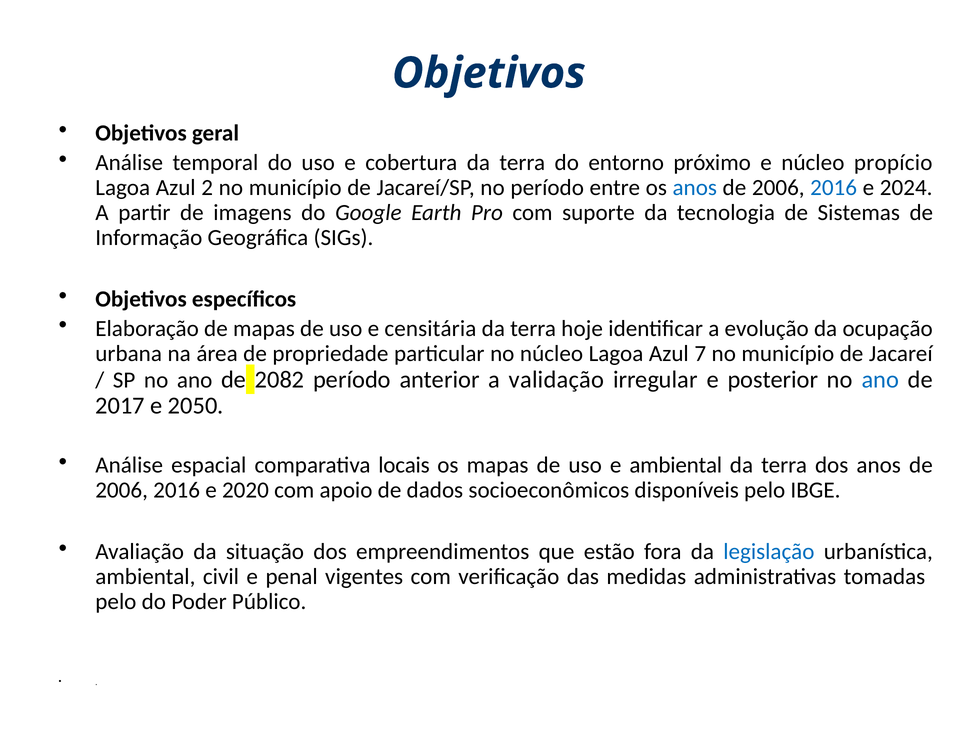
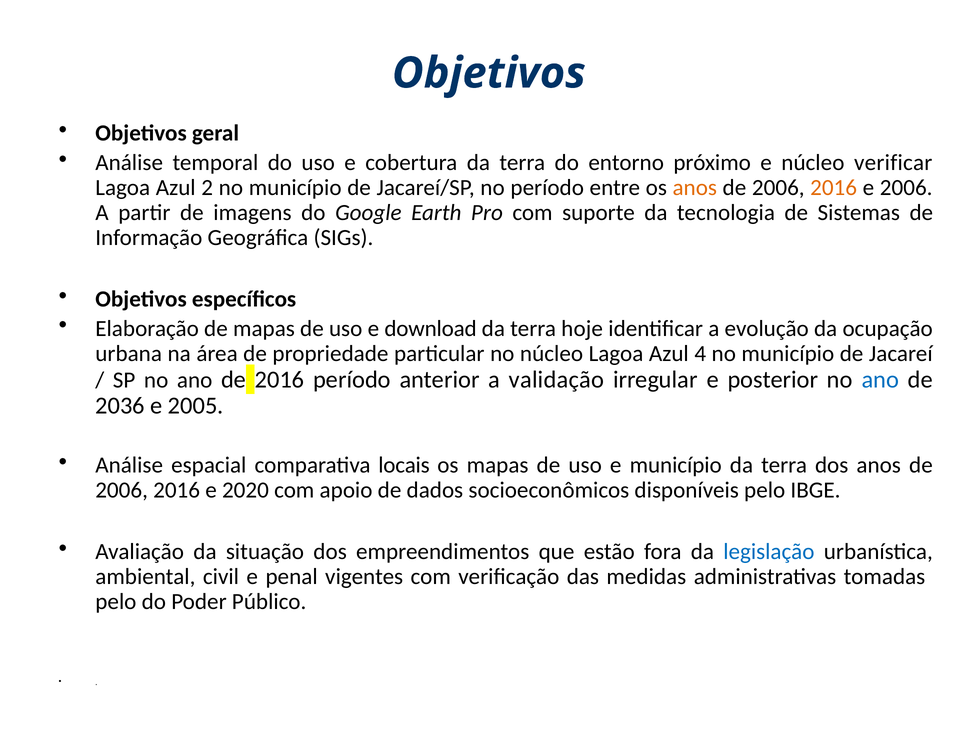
propício: propício -> verificar
anos at (695, 188) colour: blue -> orange
2016 at (834, 188) colour: blue -> orange
e 2024: 2024 -> 2006
censitária: censitária -> download
7: 7 -> 4
de 2082: 2082 -> 2016
2017: 2017 -> 2036
2050: 2050 -> 2005
e ambiental: ambiental -> município
